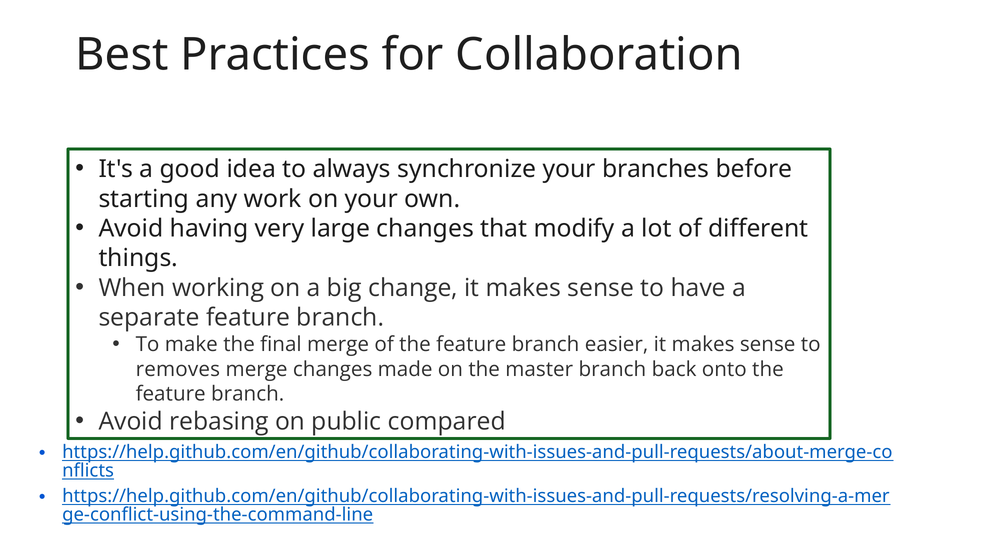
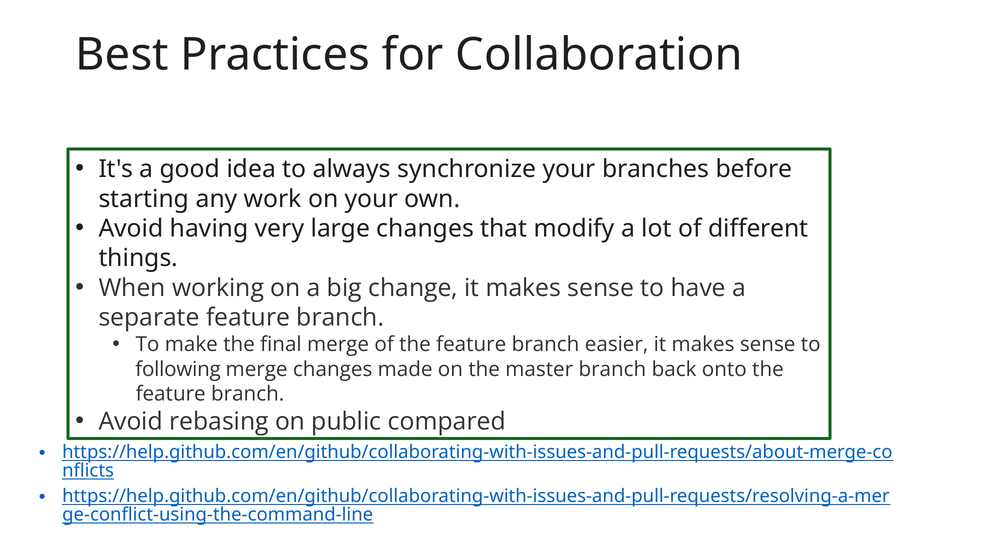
removes: removes -> following
